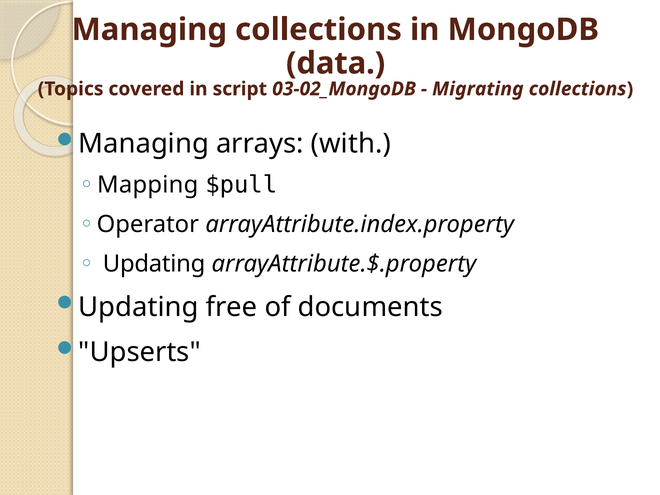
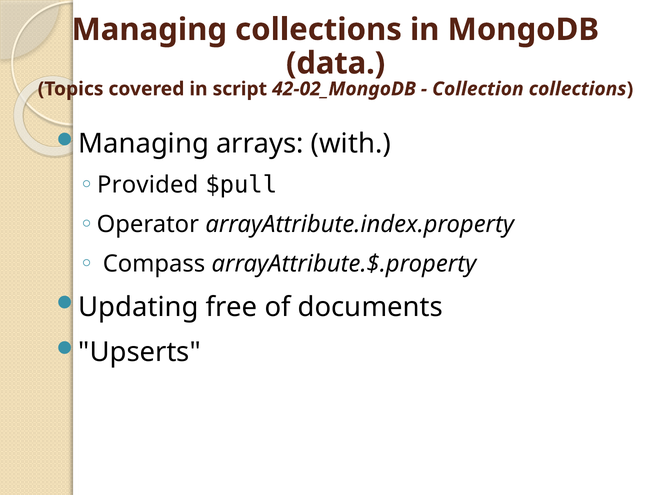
03-02_MongoDB: 03-02_MongoDB -> 42-02_MongoDB
Migrating: Migrating -> Collection
Mapping: Mapping -> Provided
Updating at (154, 264): Updating -> Compass
